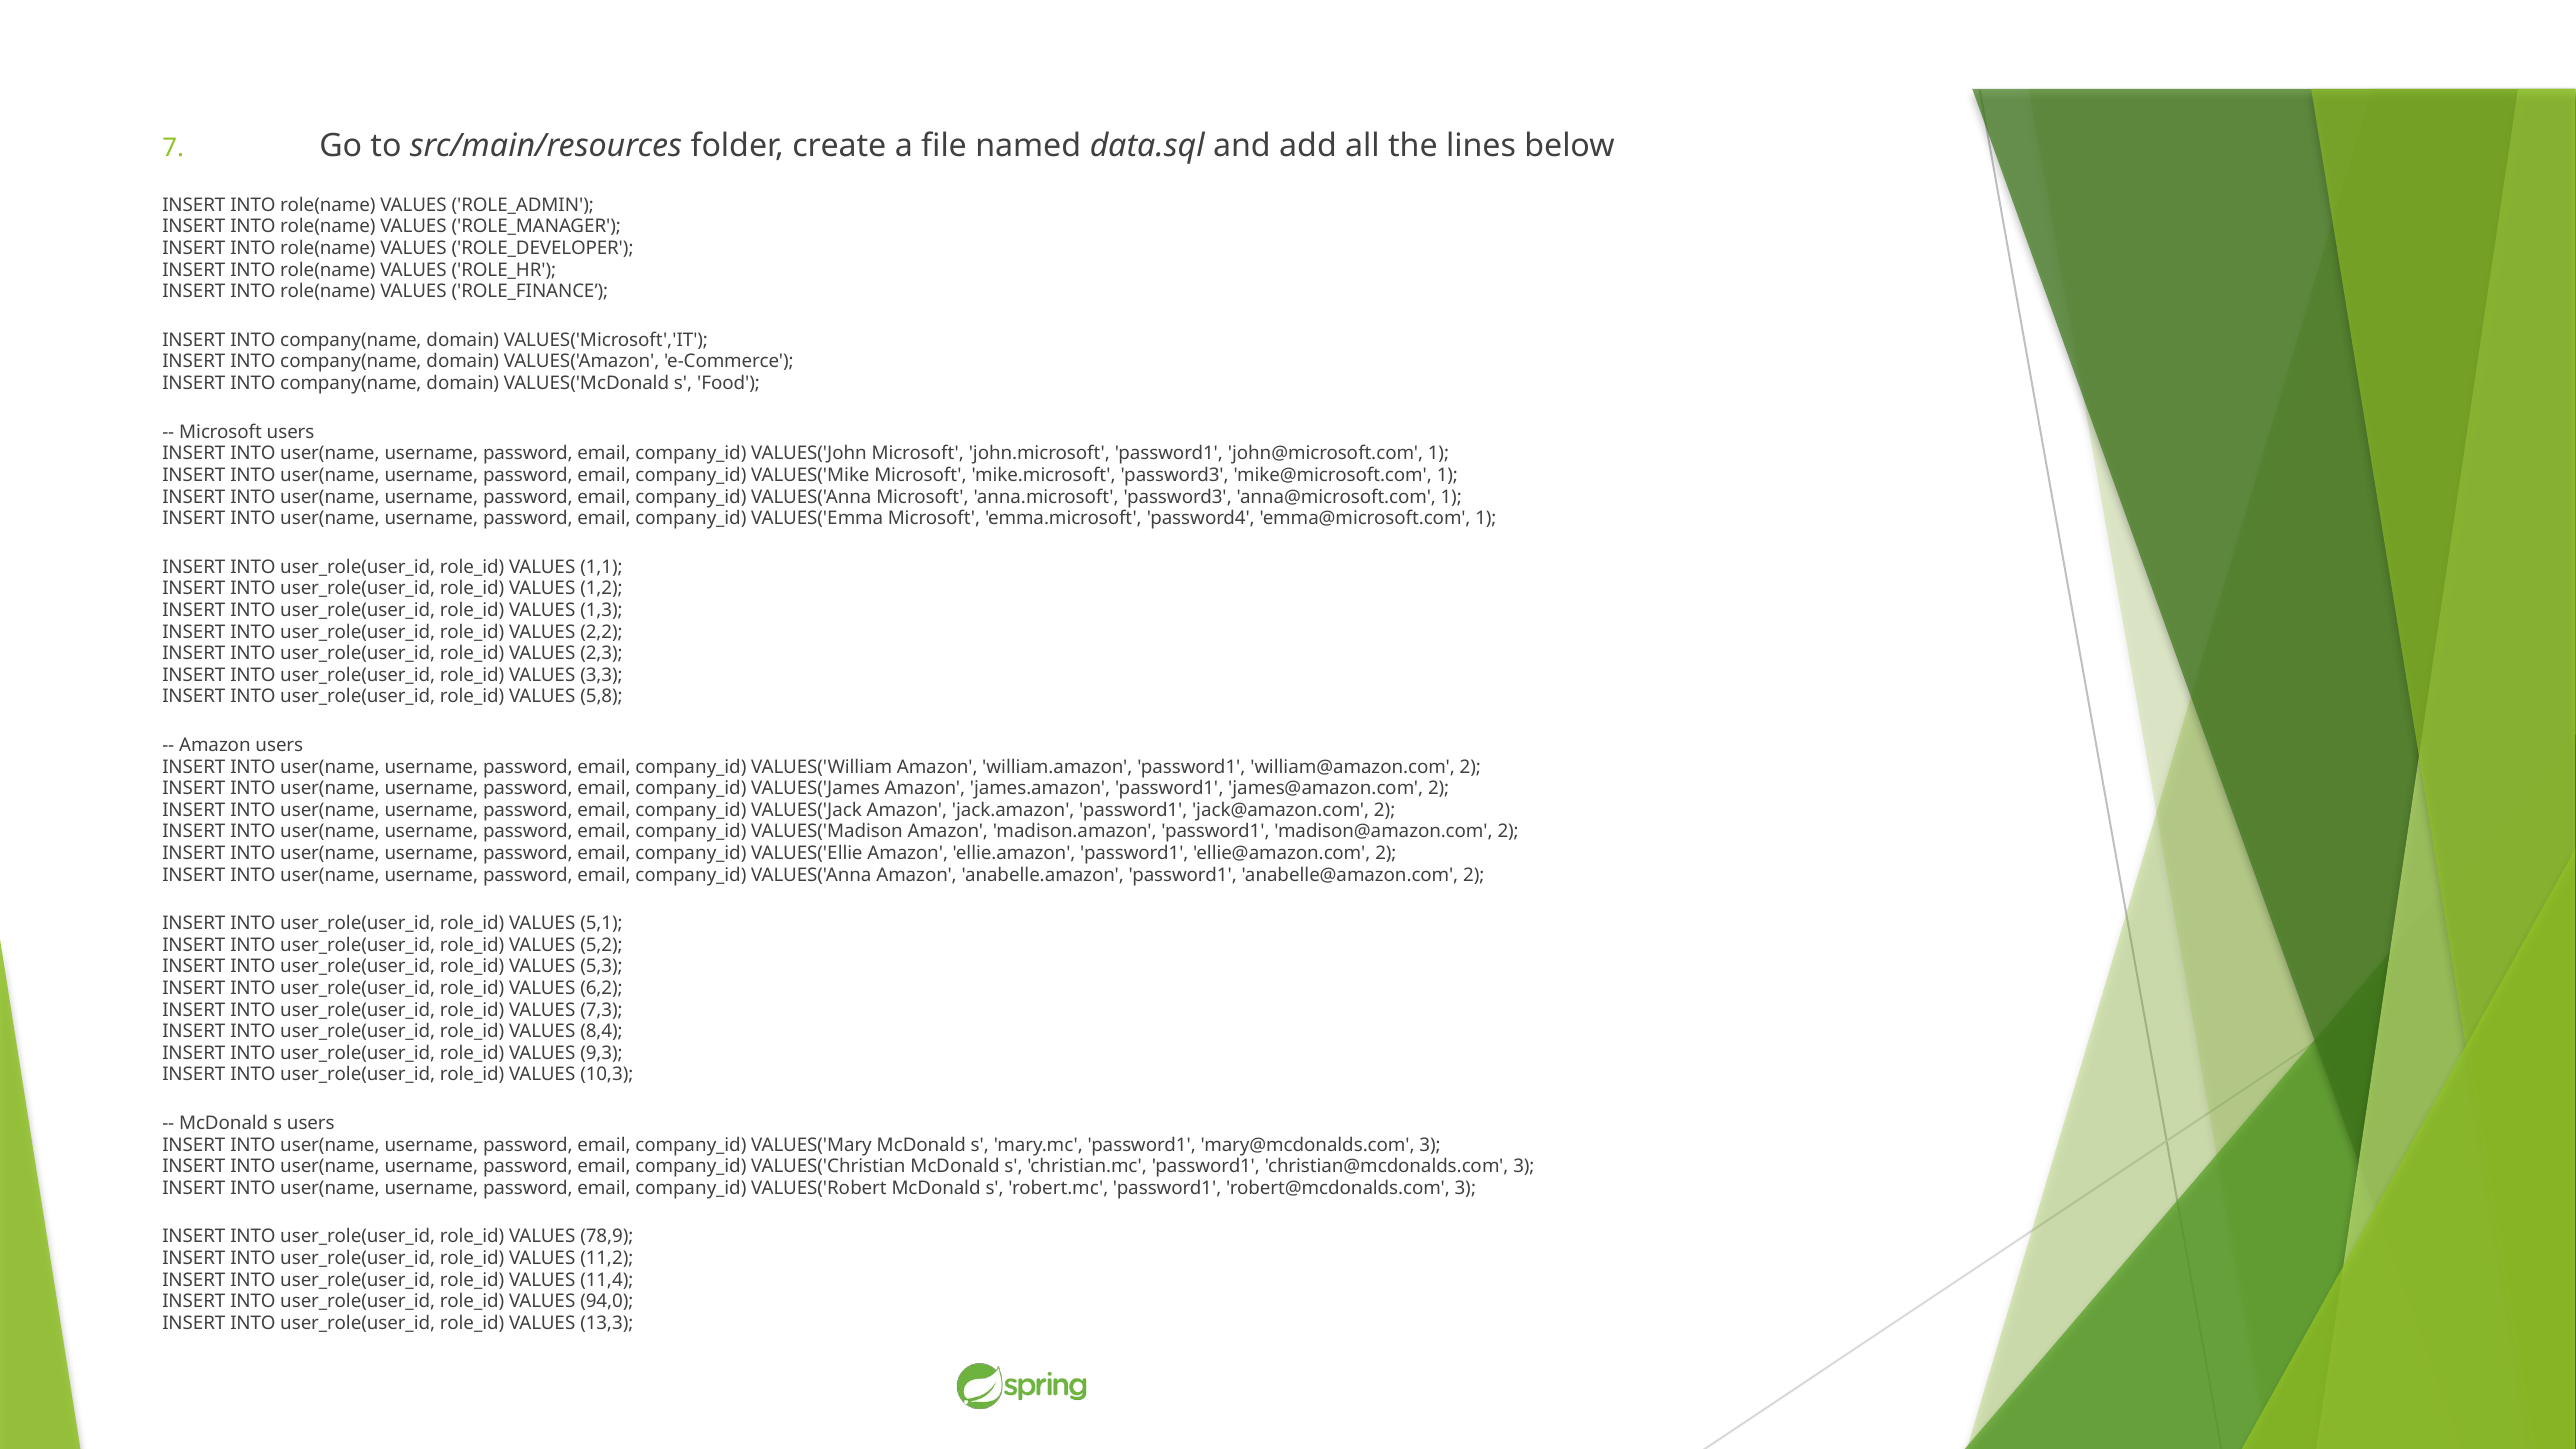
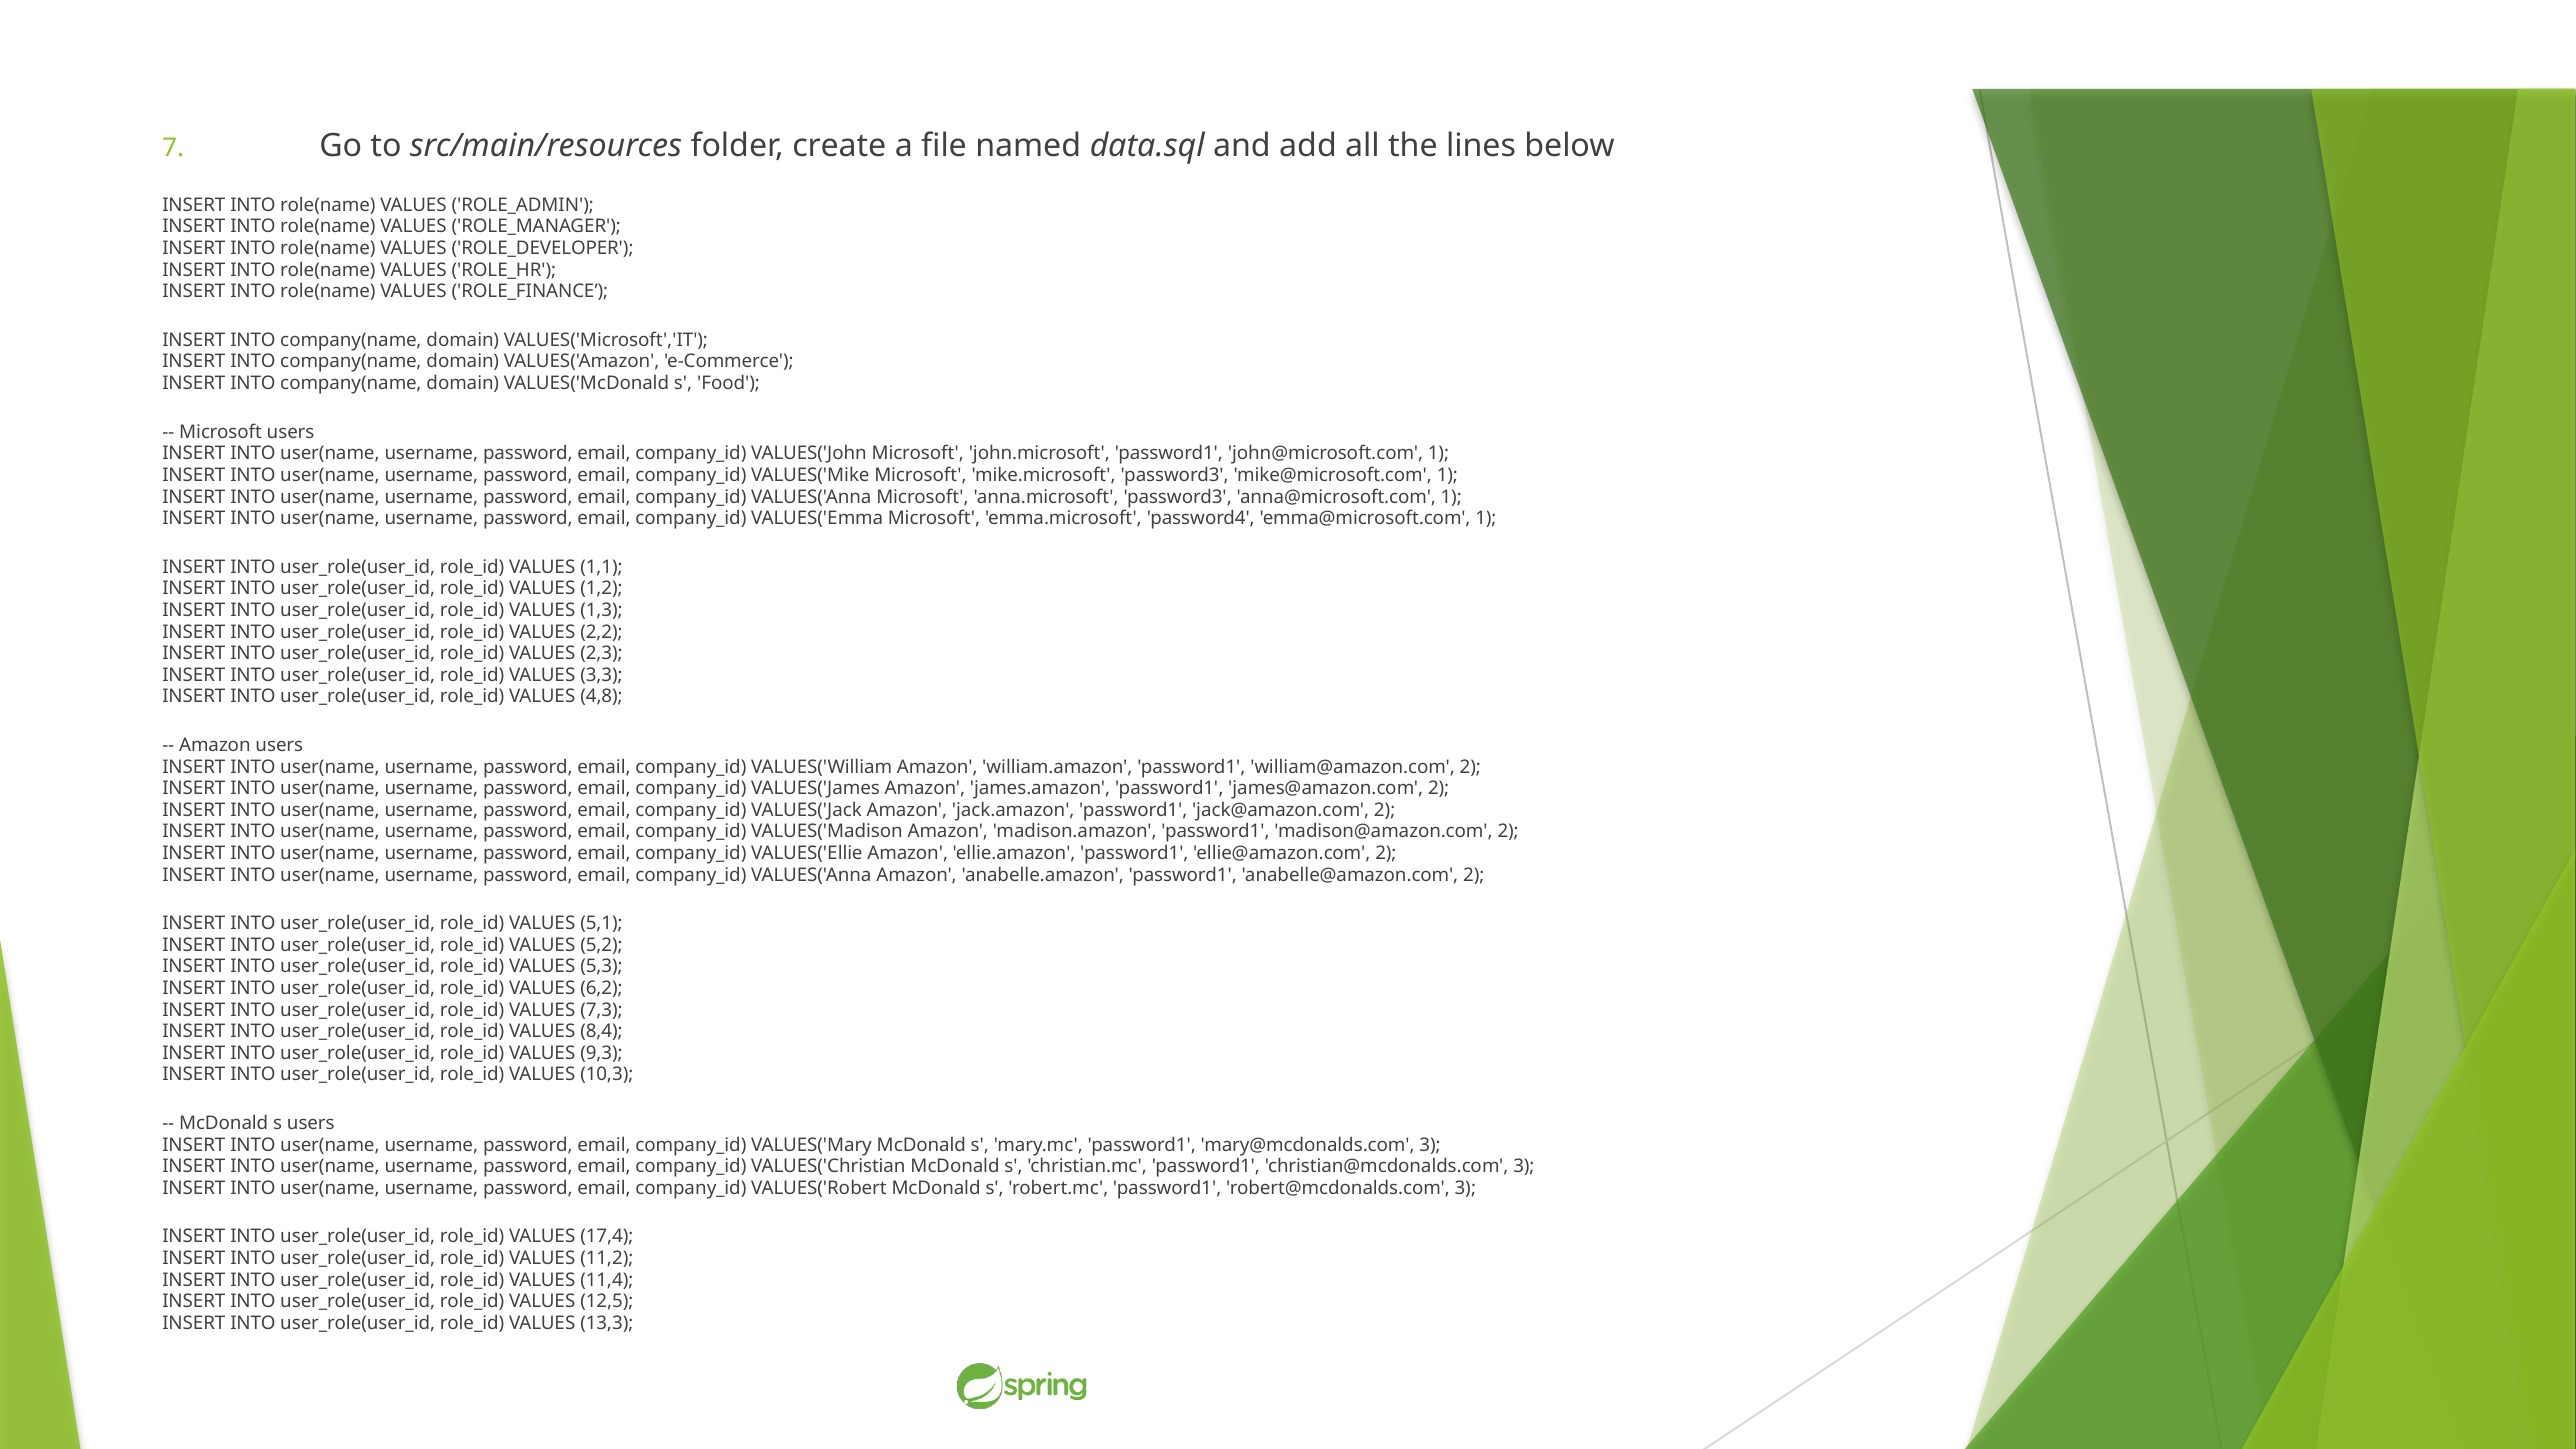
5,8: 5,8 -> 4,8
78,9: 78,9 -> 17,4
94,0: 94,0 -> 12,5
